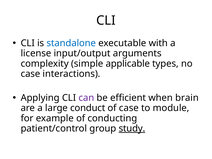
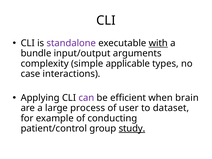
standalone colour: blue -> purple
with underline: none -> present
license: license -> bundle
conduct: conduct -> process
of case: case -> user
module: module -> dataset
